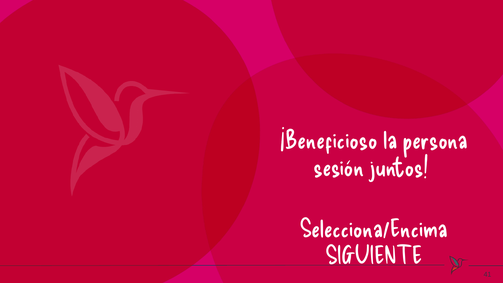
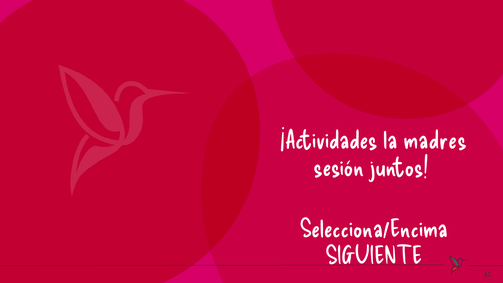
¡Beneficioso: ¡Beneficioso -> ¡Actividades
persona: persona -> madres
